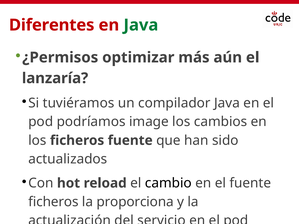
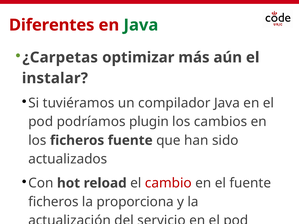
¿Permisos: ¿Permisos -> ¿Carpetas
lanzaría: lanzaría -> instalar
image: image -> plugin
cambio colour: black -> red
